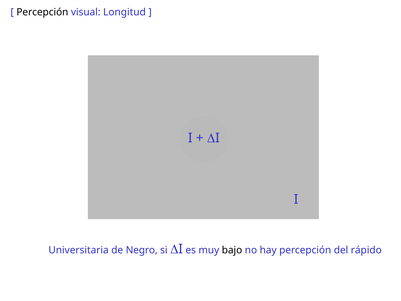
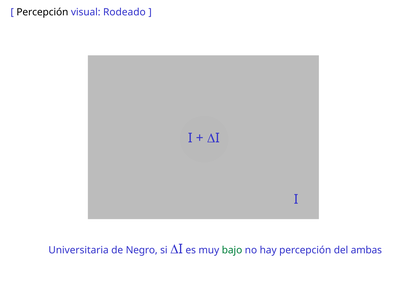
Longitud: Longitud -> Rodeado
bajo colour: black -> green
rápido: rápido -> ambas
